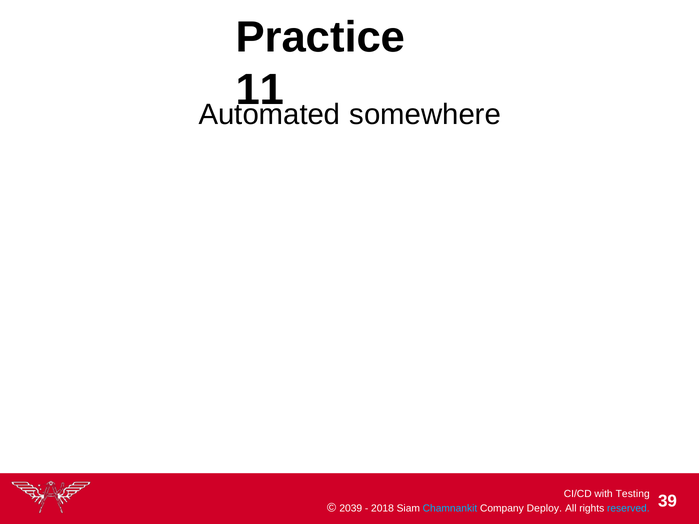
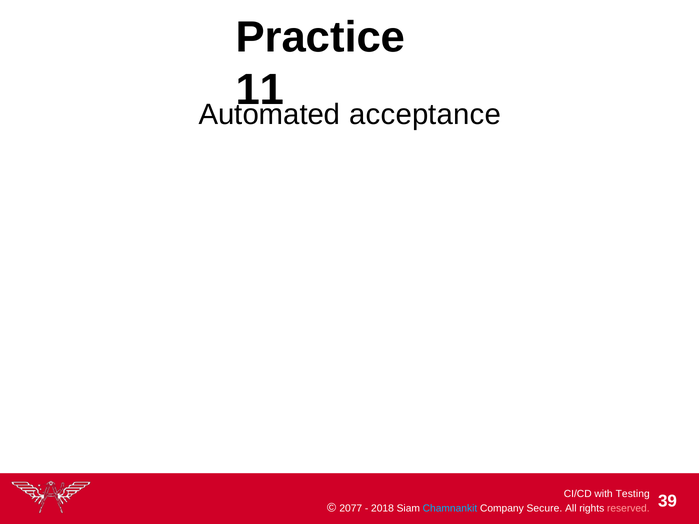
somewhere: somewhere -> acceptance
2039: 2039 -> 2077
Deploy: Deploy -> Secure
reserved colour: light blue -> pink
